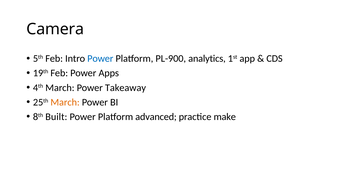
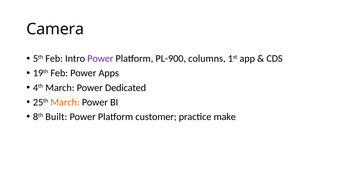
Power at (100, 59) colour: blue -> purple
analytics: analytics -> columns
Takeaway: Takeaway -> Dedicated
advanced: advanced -> customer
